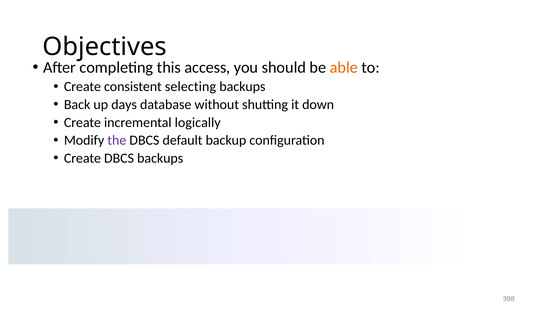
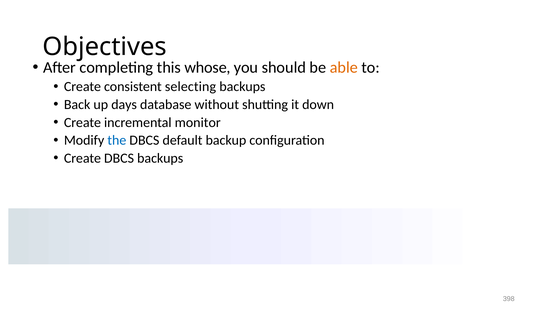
access: access -> whose
logically: logically -> monitor
the colour: purple -> blue
